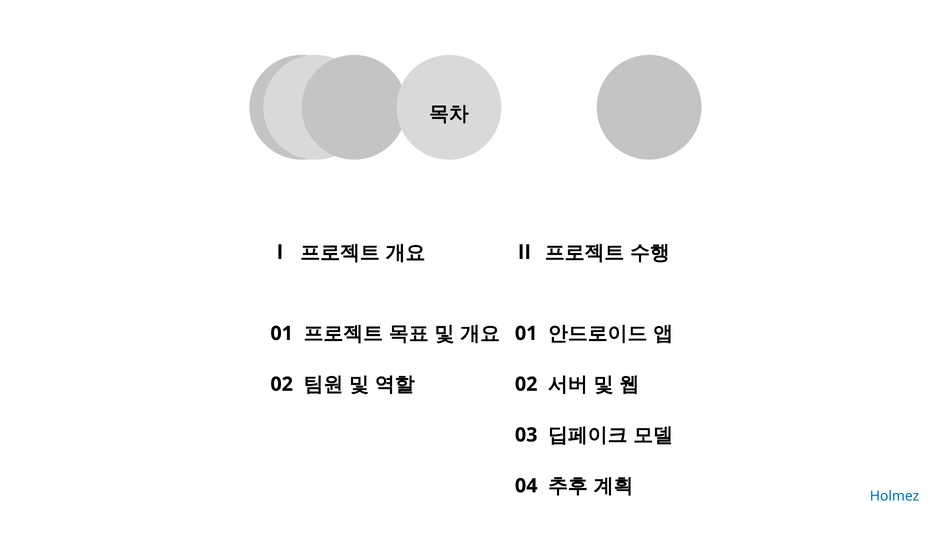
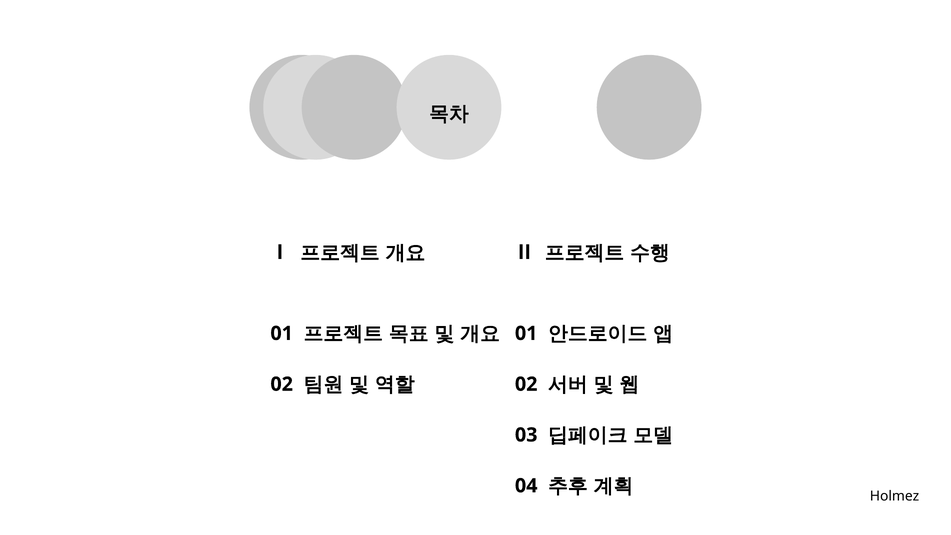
Holmez colour: blue -> black
